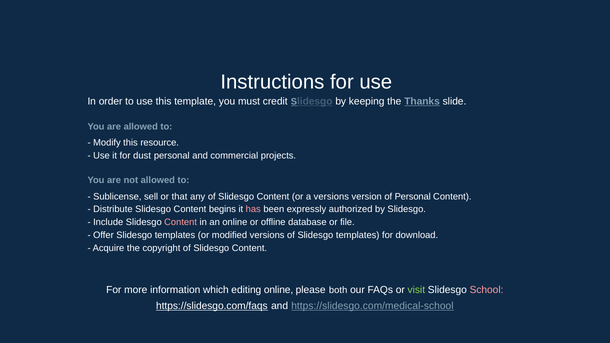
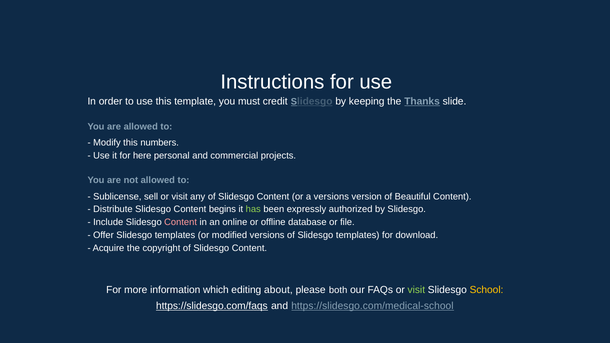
resource: resource -> numbers
dust: dust -> here
sell or that: that -> visit
of Personal: Personal -> Beautiful
has colour: pink -> light green
editing online: online -> about
School colour: pink -> yellow
